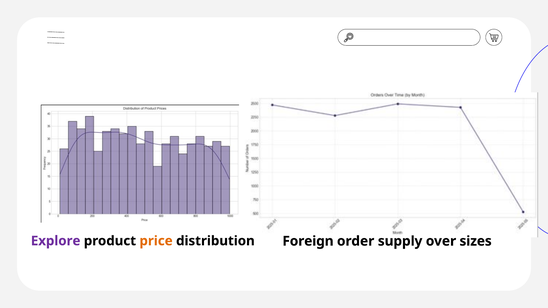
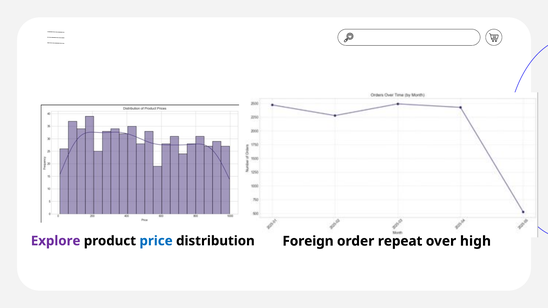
price colour: orange -> blue
supply: supply -> repeat
sizes: sizes -> high
